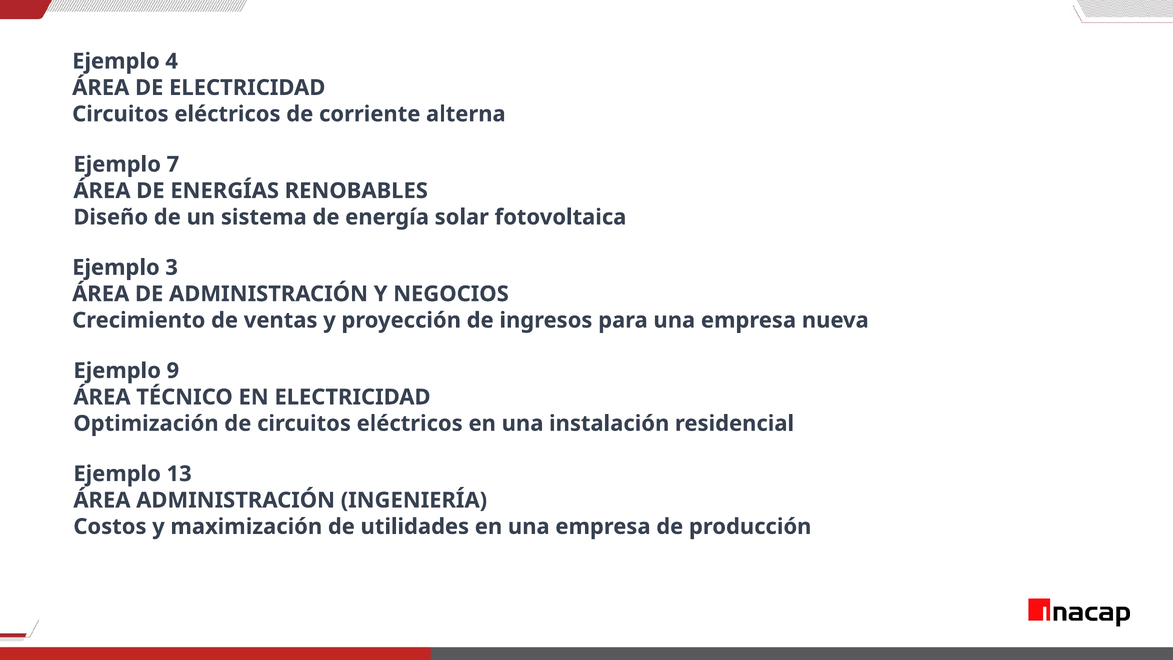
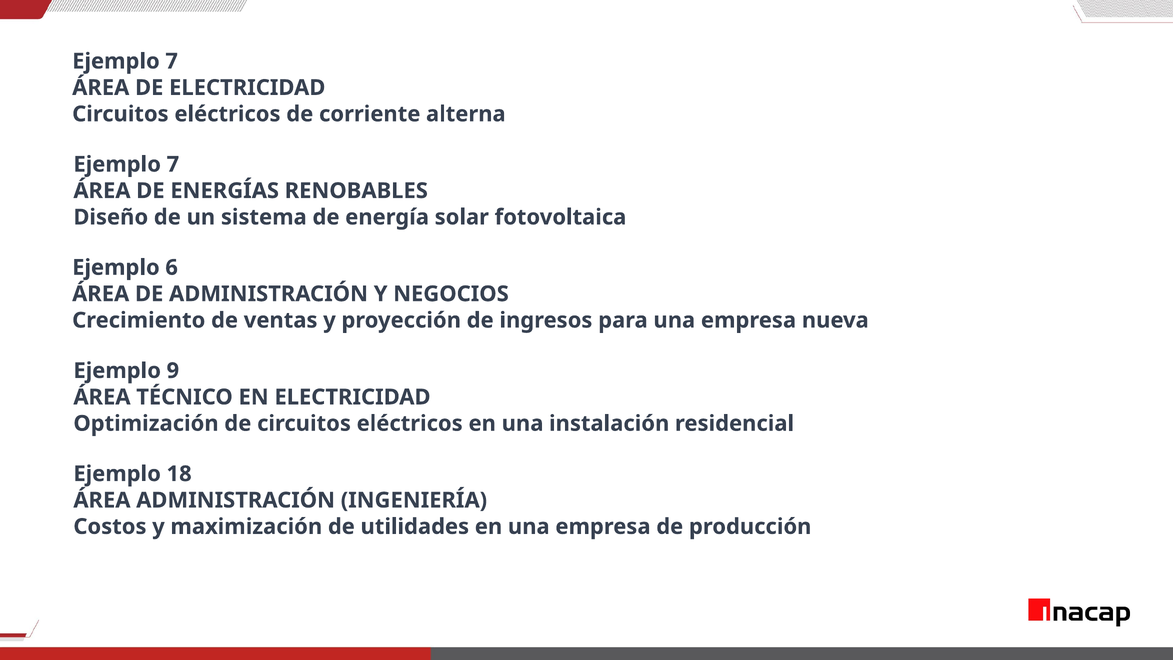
4 at (172, 61): 4 -> 7
3: 3 -> 6
13: 13 -> 18
